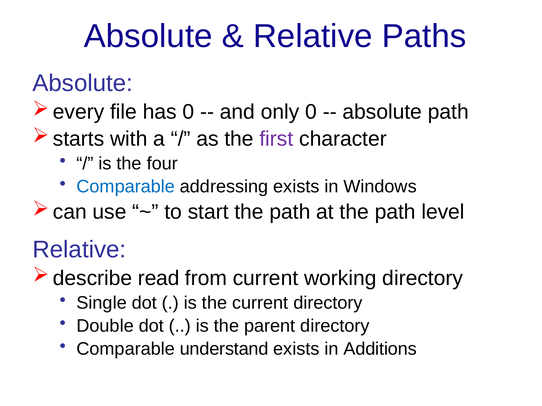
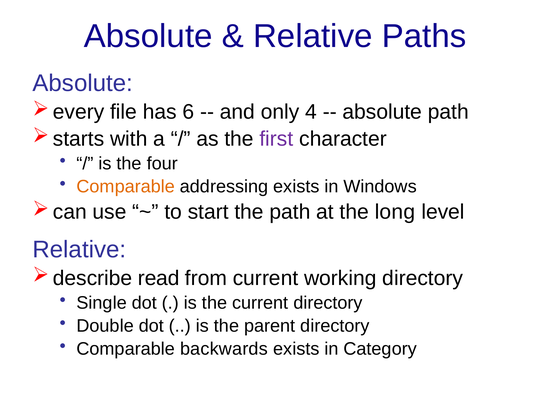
has 0: 0 -> 6
only 0: 0 -> 4
Comparable at (126, 187) colour: blue -> orange
at the path: path -> long
understand: understand -> backwards
Additions: Additions -> Category
